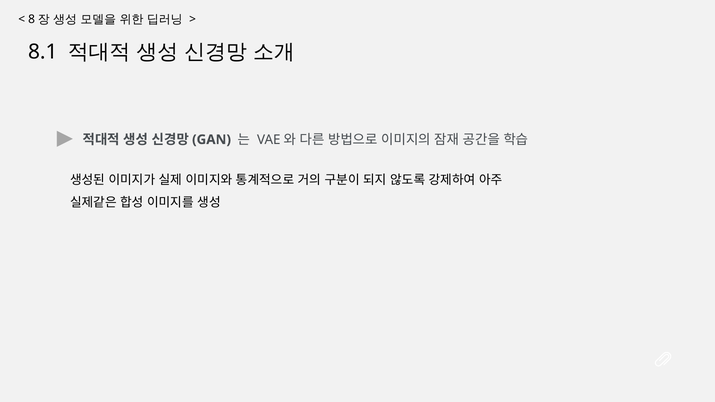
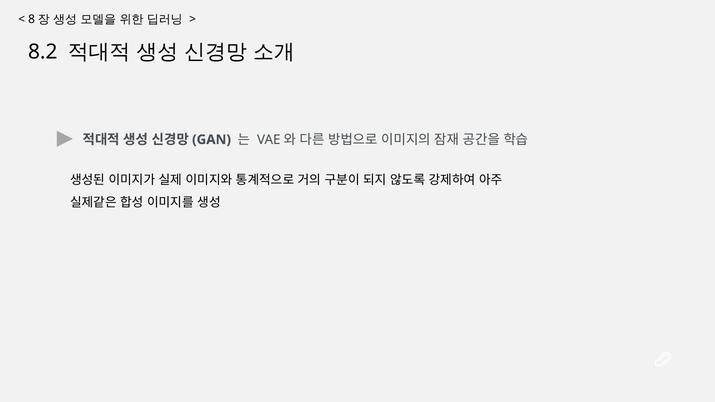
8.1: 8.1 -> 8.2
